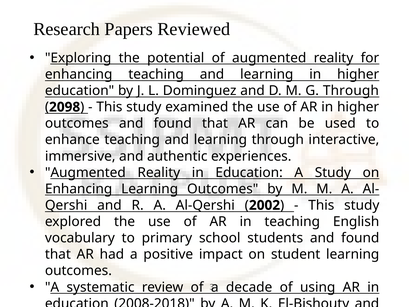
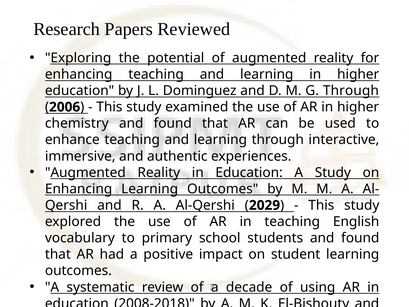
2098: 2098 -> 2006
outcomes at (77, 123): outcomes -> chemistry
2002: 2002 -> 2029
